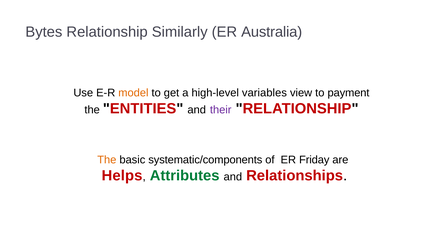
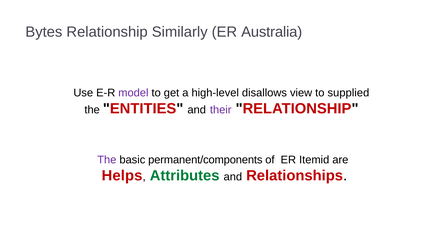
model colour: orange -> purple
variables: variables -> disallows
payment: payment -> supplied
The at (107, 160) colour: orange -> purple
systematic/components: systematic/components -> permanent/components
Friday: Friday -> Itemid
